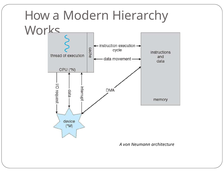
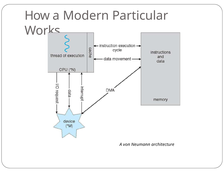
Hierarchy: Hierarchy -> Particular
